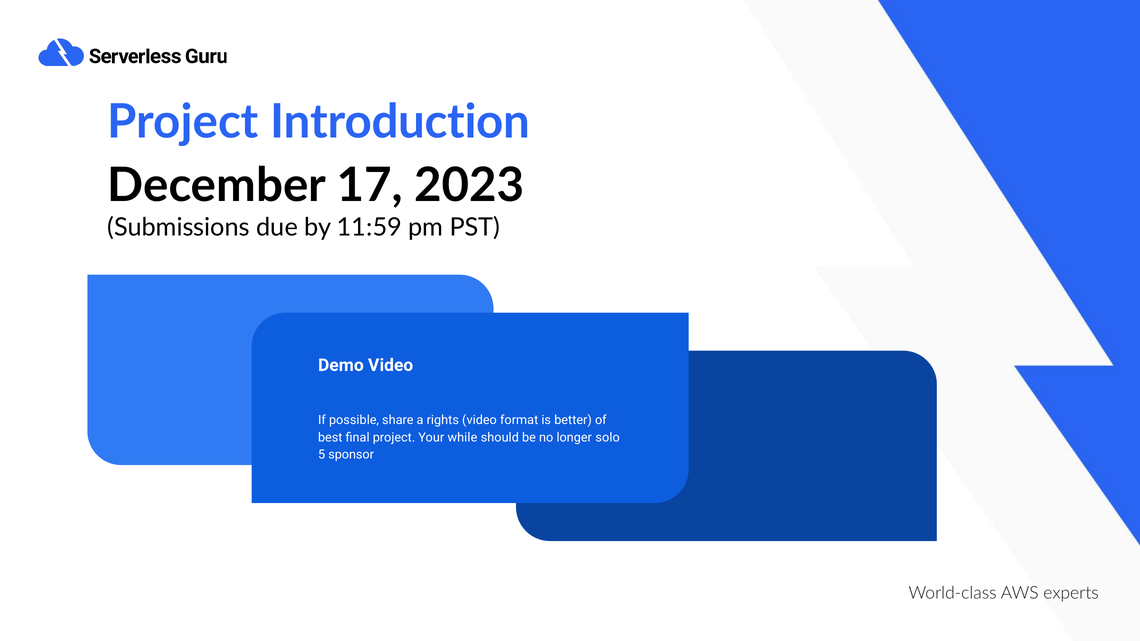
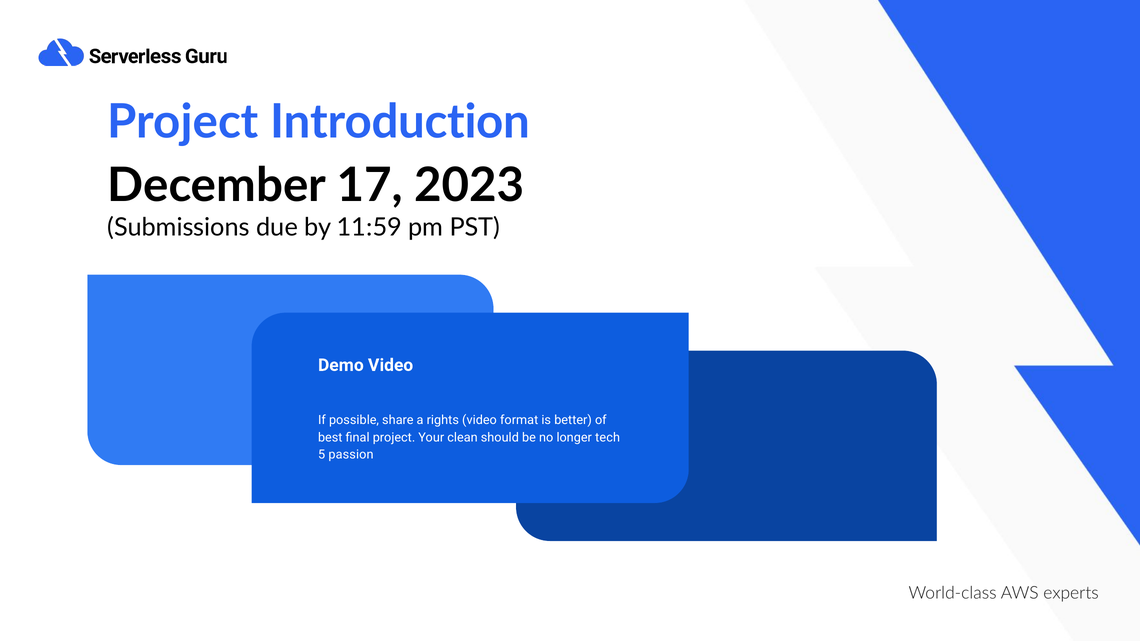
while: while -> clean
solo: solo -> tech
sponsor: sponsor -> passion
